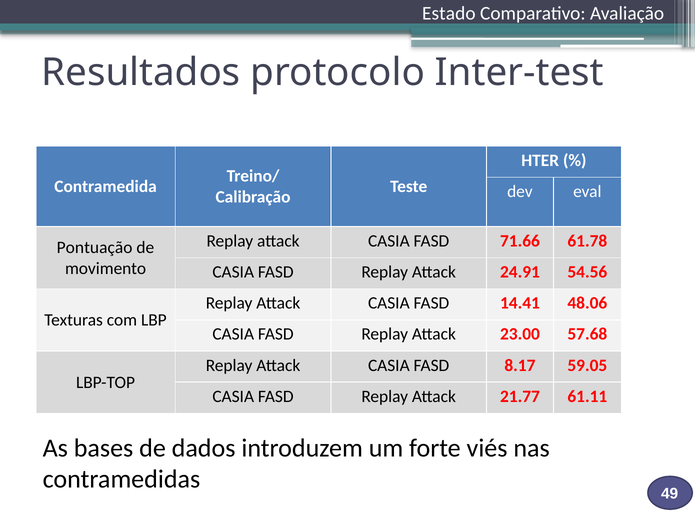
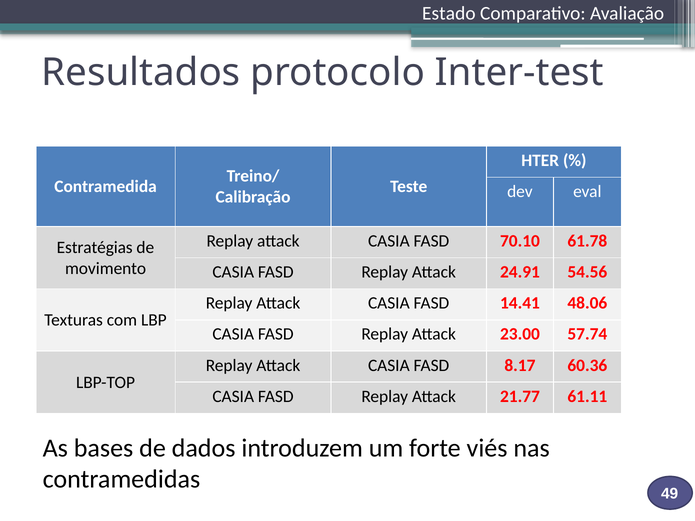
71.66: 71.66 -> 70.10
Pontuação: Pontuação -> Estratégias
57.68: 57.68 -> 57.74
59.05: 59.05 -> 60.36
